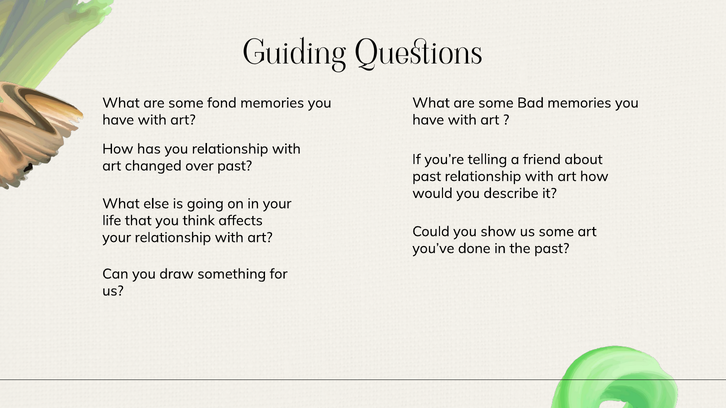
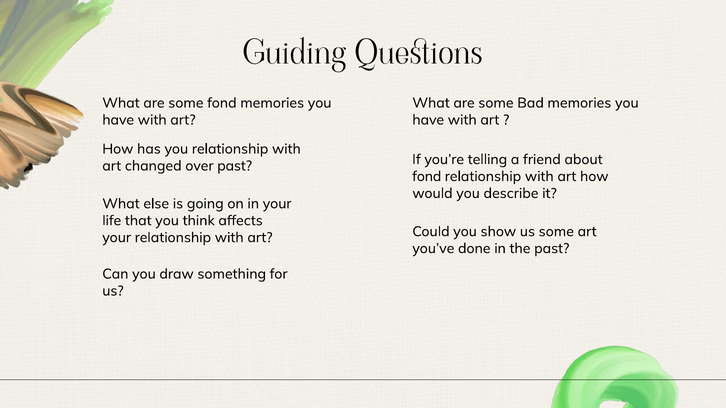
past at (427, 177): past -> fond
